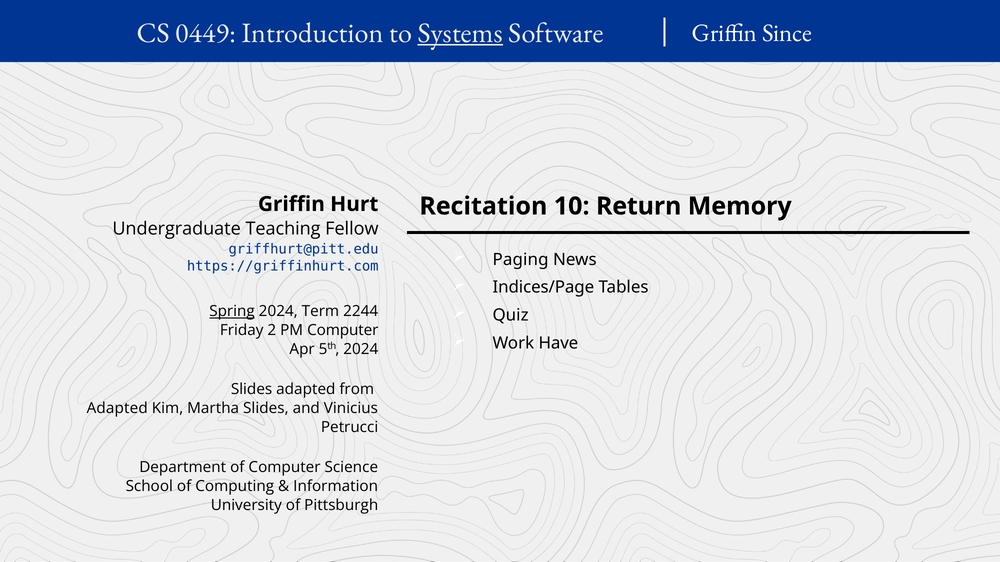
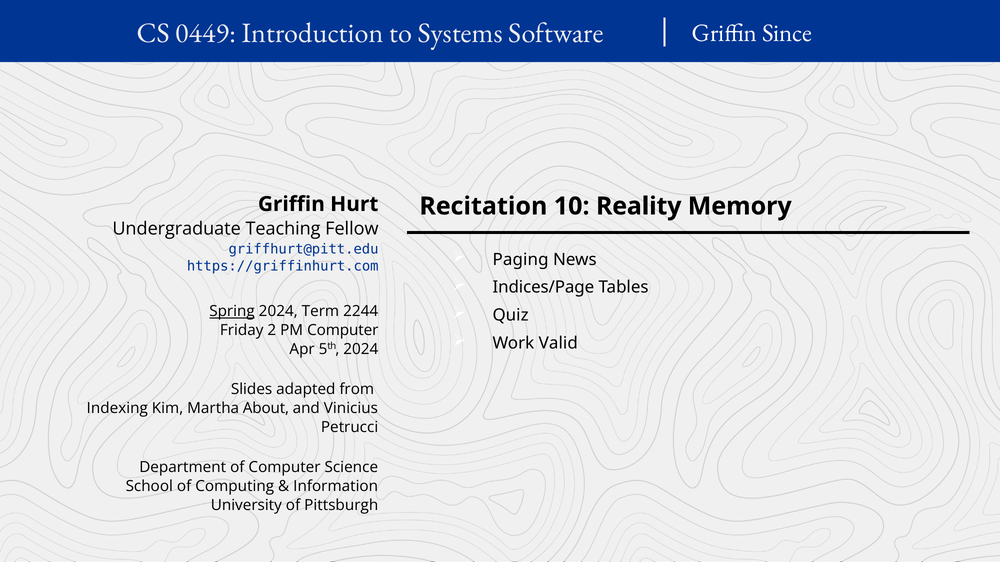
Systems underline: present -> none
Return: Return -> Reality
Have: Have -> Valid
Adapted at (117, 409): Adapted -> Indexing
Martha Slides: Slides -> About
